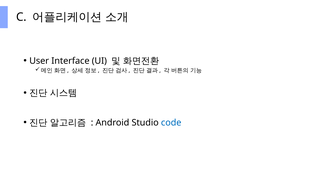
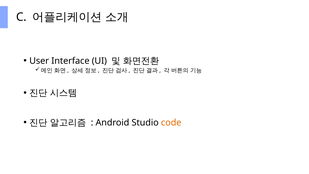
code colour: blue -> orange
